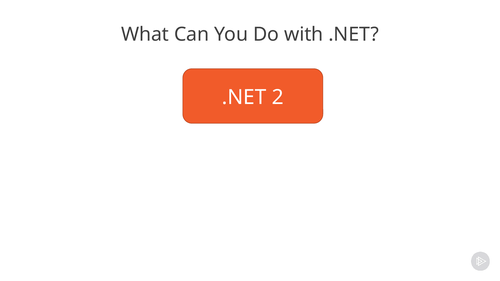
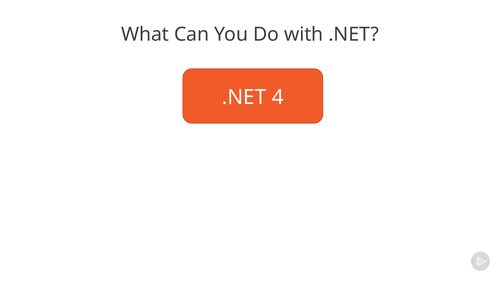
2: 2 -> 4
